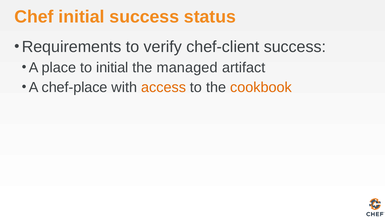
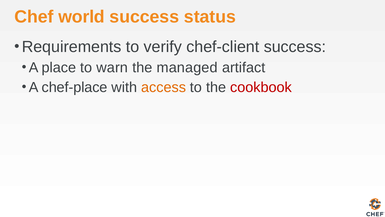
Chef initial: initial -> world
to initial: initial -> warn
cookbook colour: orange -> red
